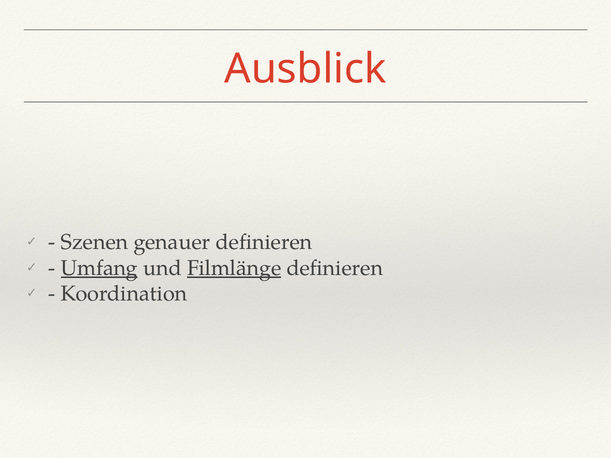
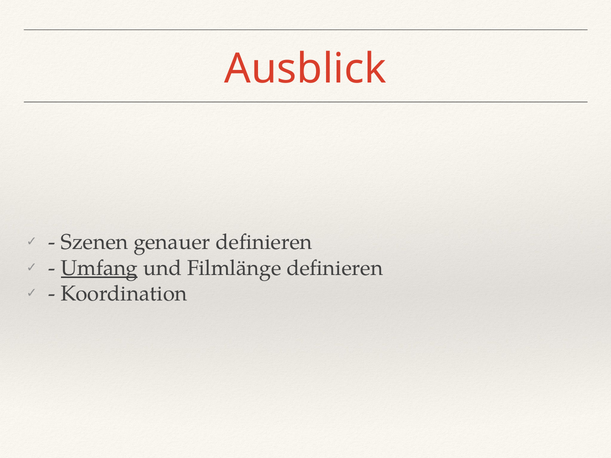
Filmlänge underline: present -> none
